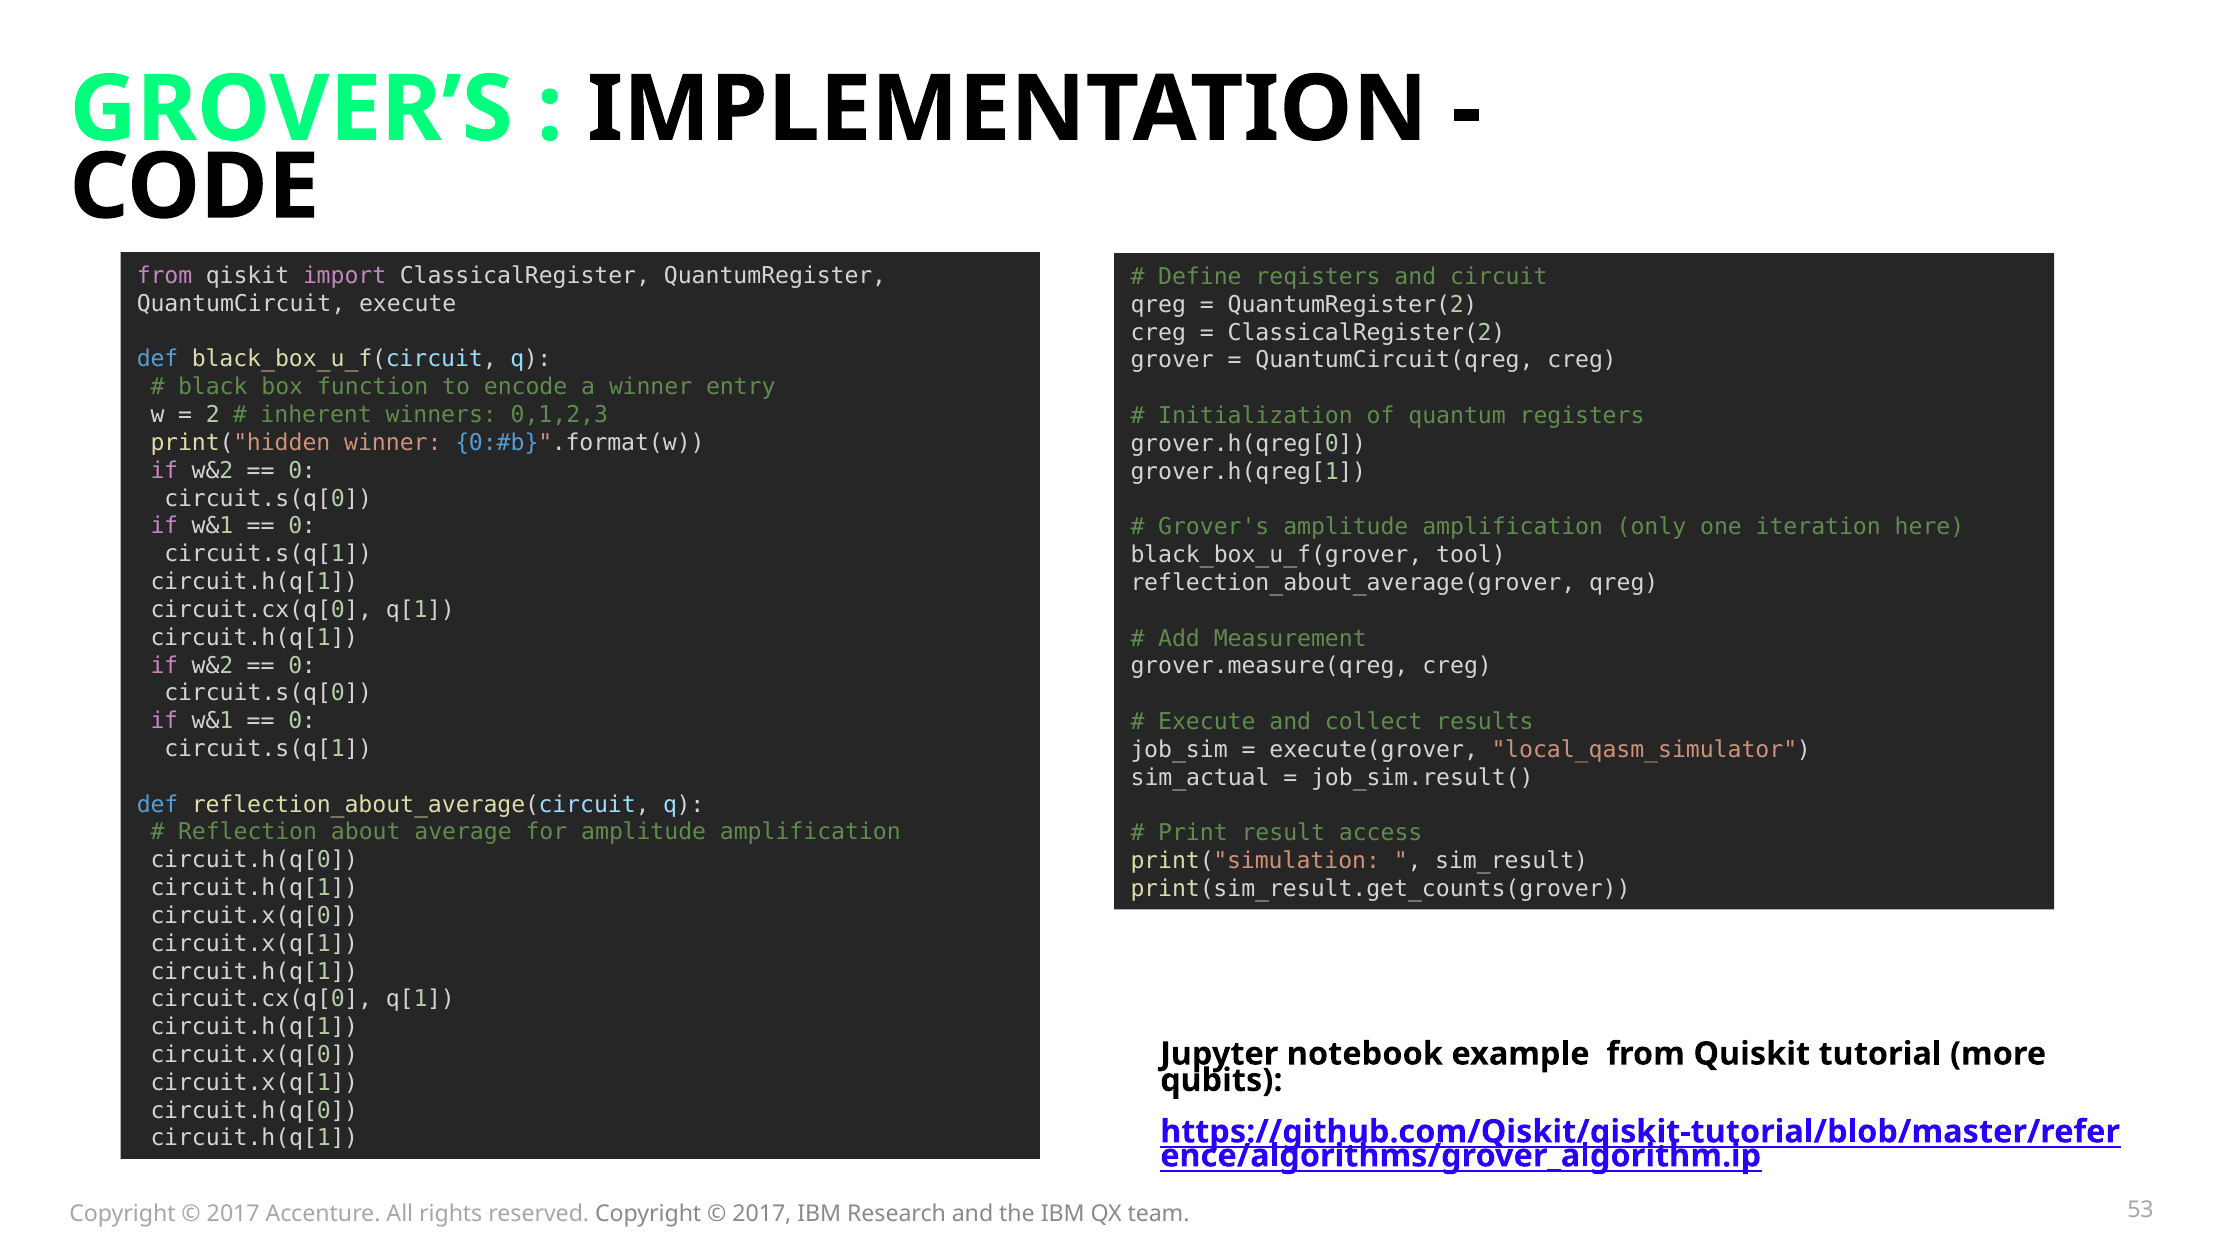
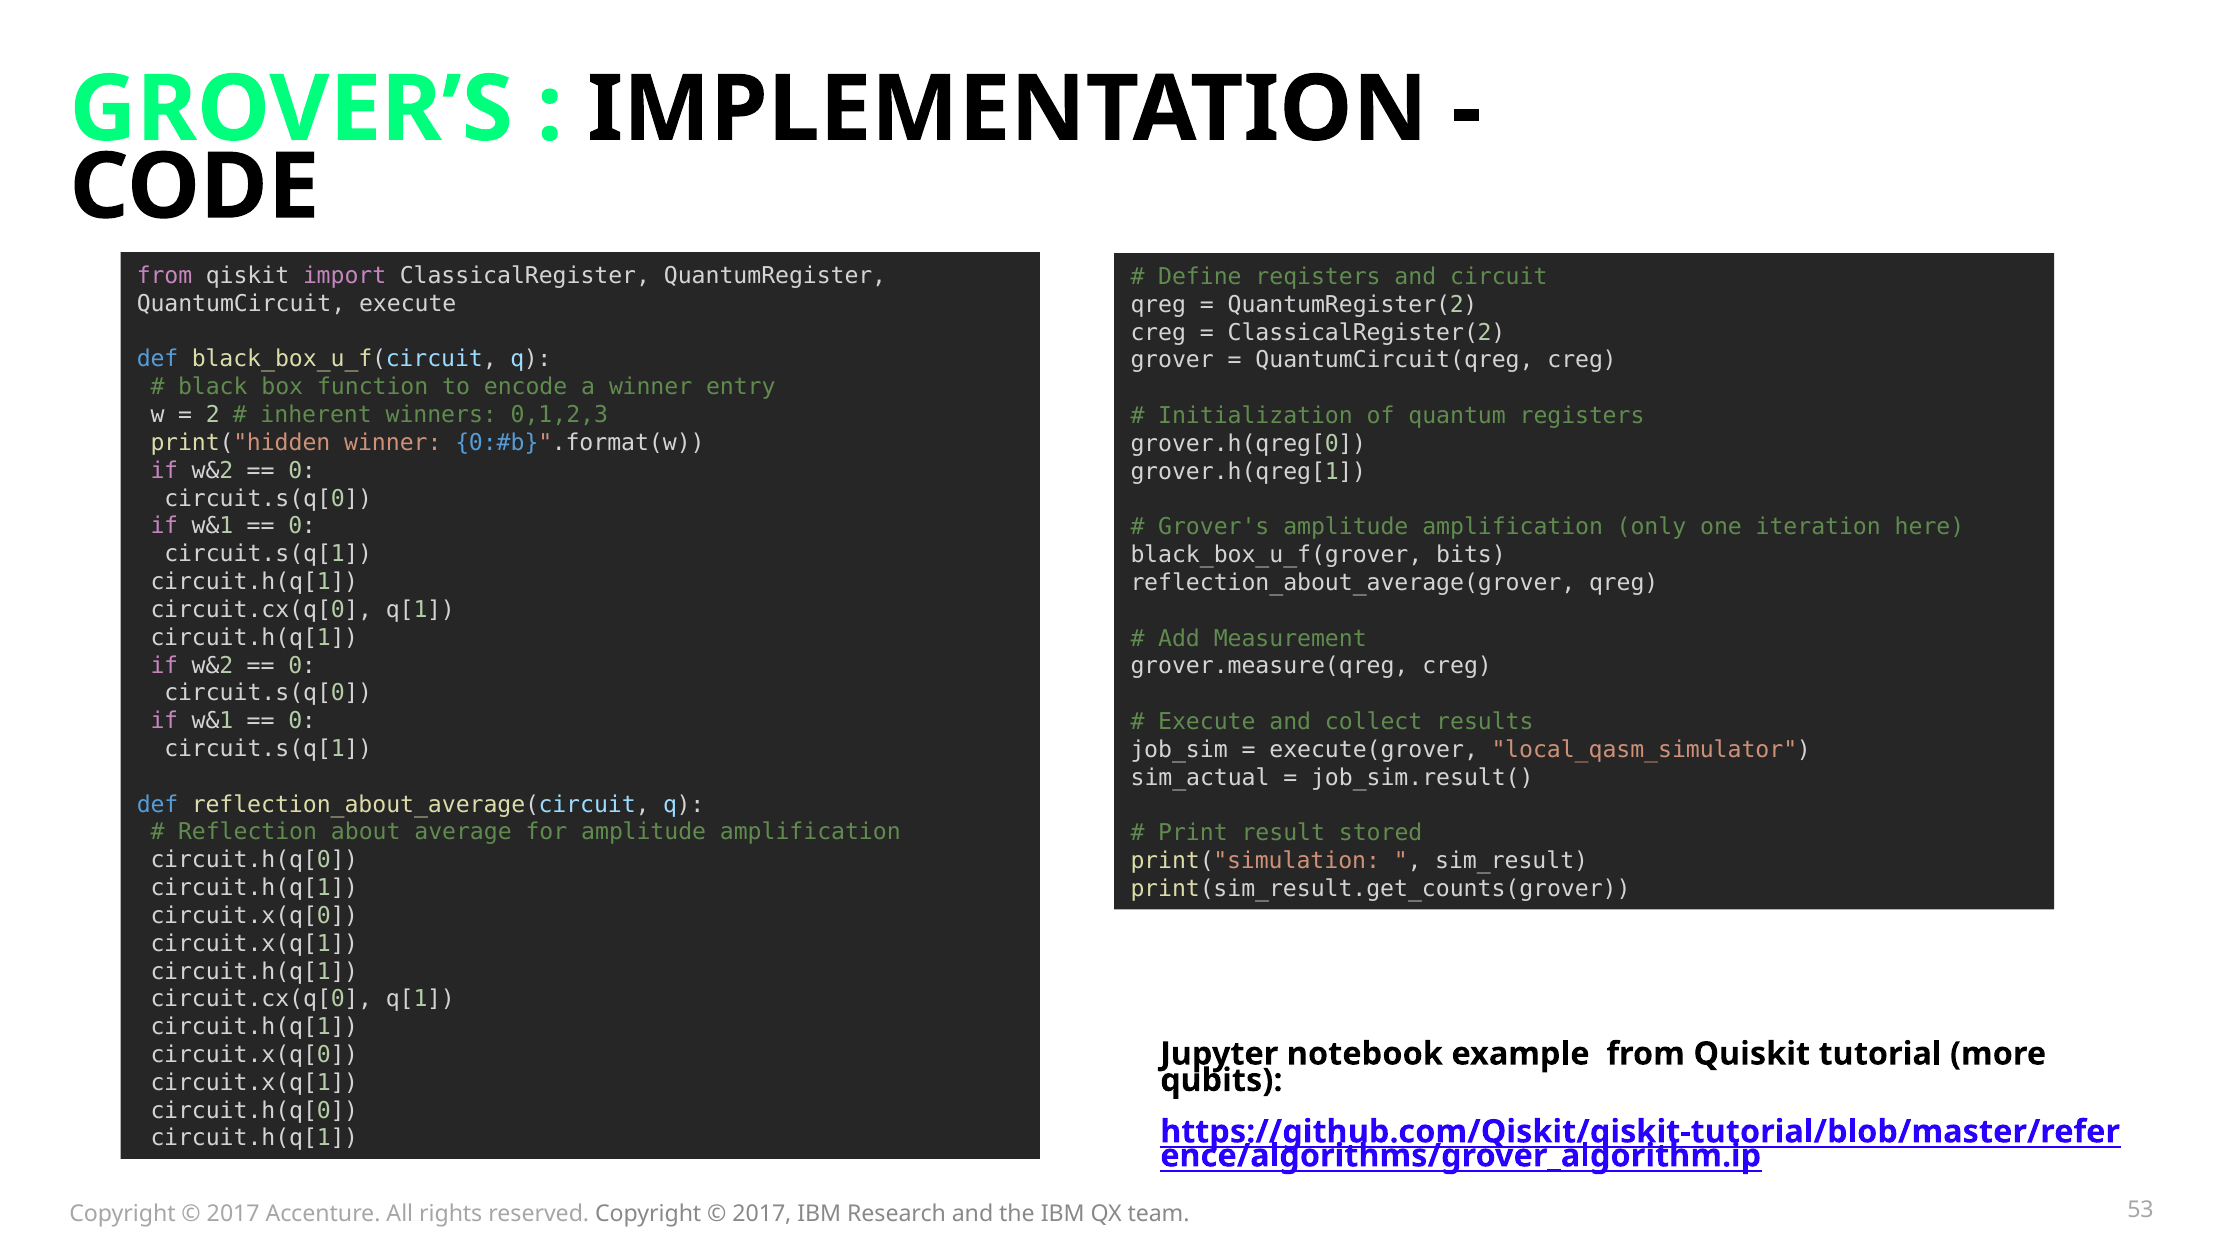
tool: tool -> bits
access: access -> stored
